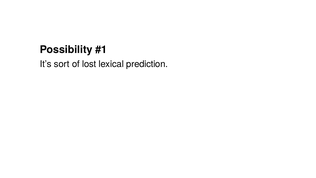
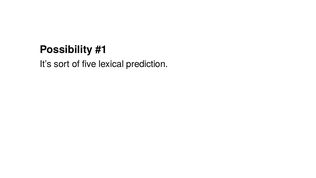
lost: lost -> five
